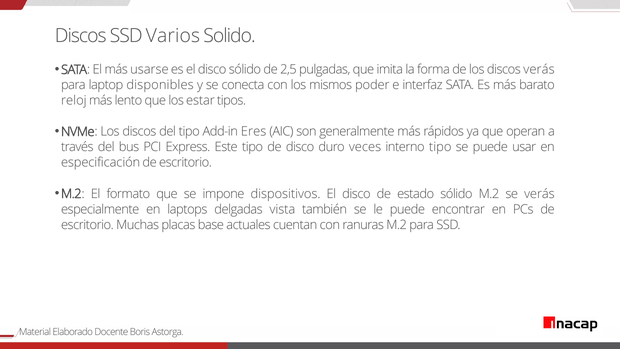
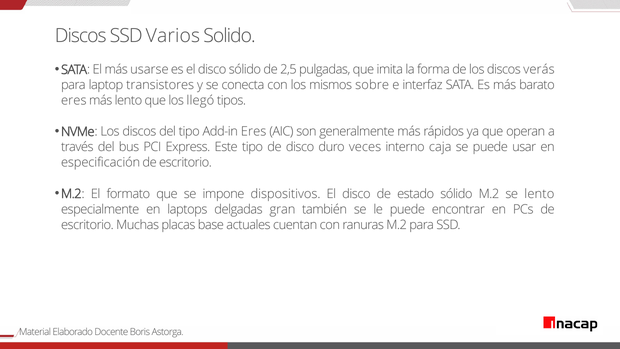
disponibles: disponibles -> transistores
poder: poder -> sobre
reloj at (74, 101): reloj -> eres
estar: estar -> llegó
interno tipo: tipo -> caja
se verás: verás -> lento
vista: vista -> gran
